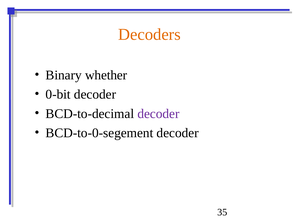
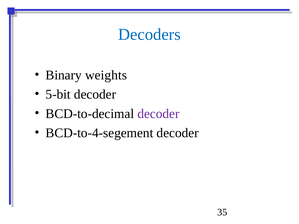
Decoders colour: orange -> blue
whether: whether -> weights
0-bit: 0-bit -> 5-bit
BCD-to-0-segement: BCD-to-0-segement -> BCD-to-4-segement
